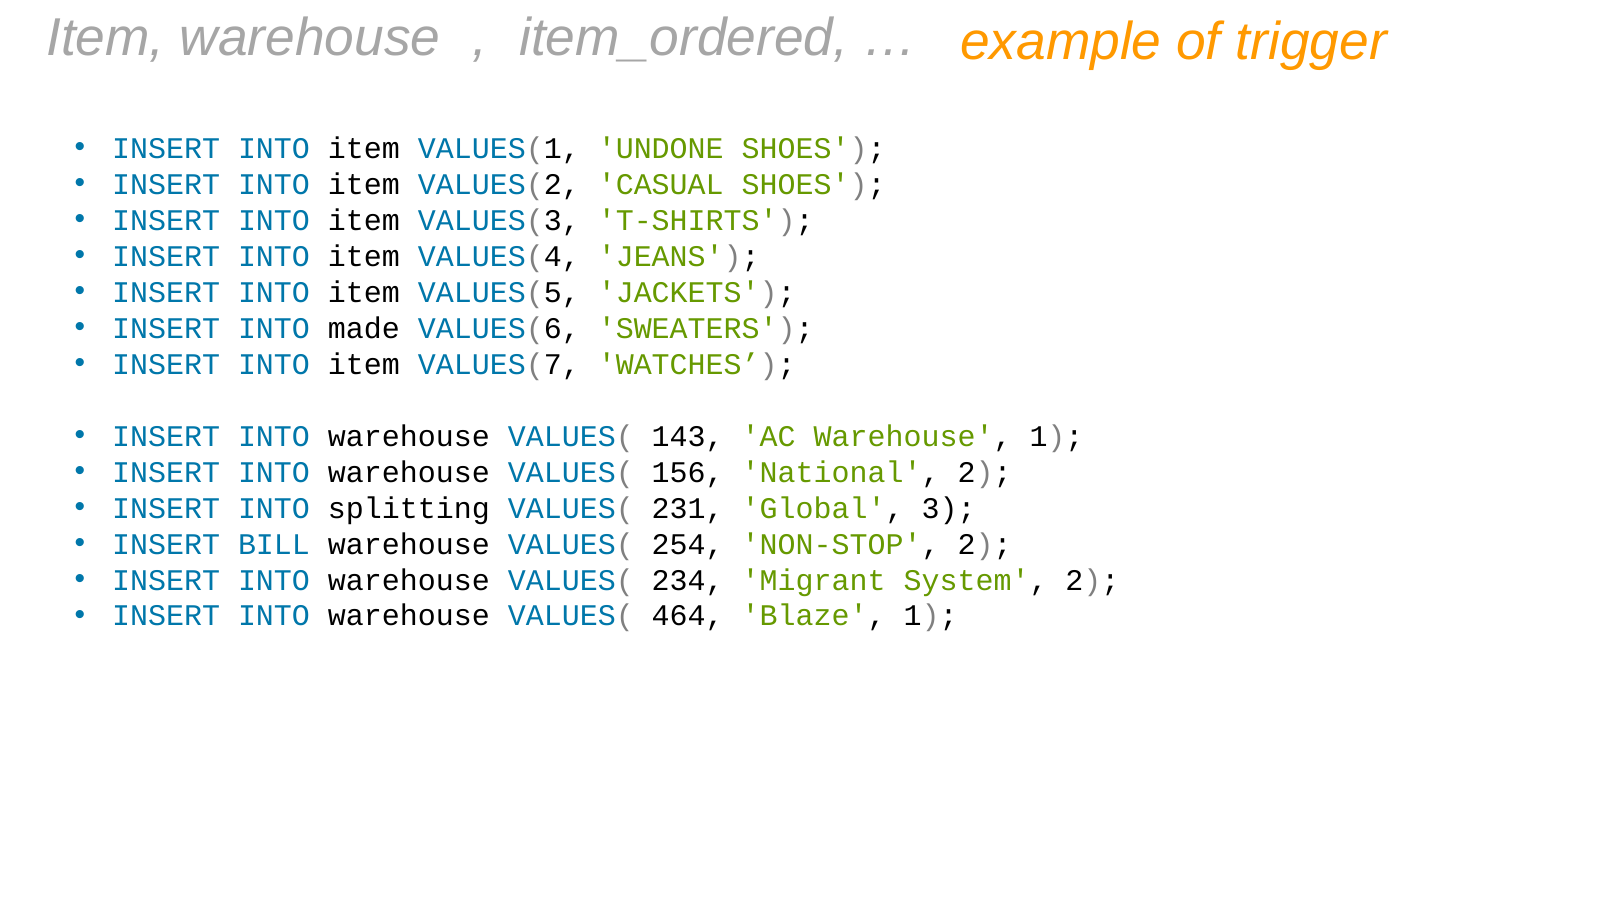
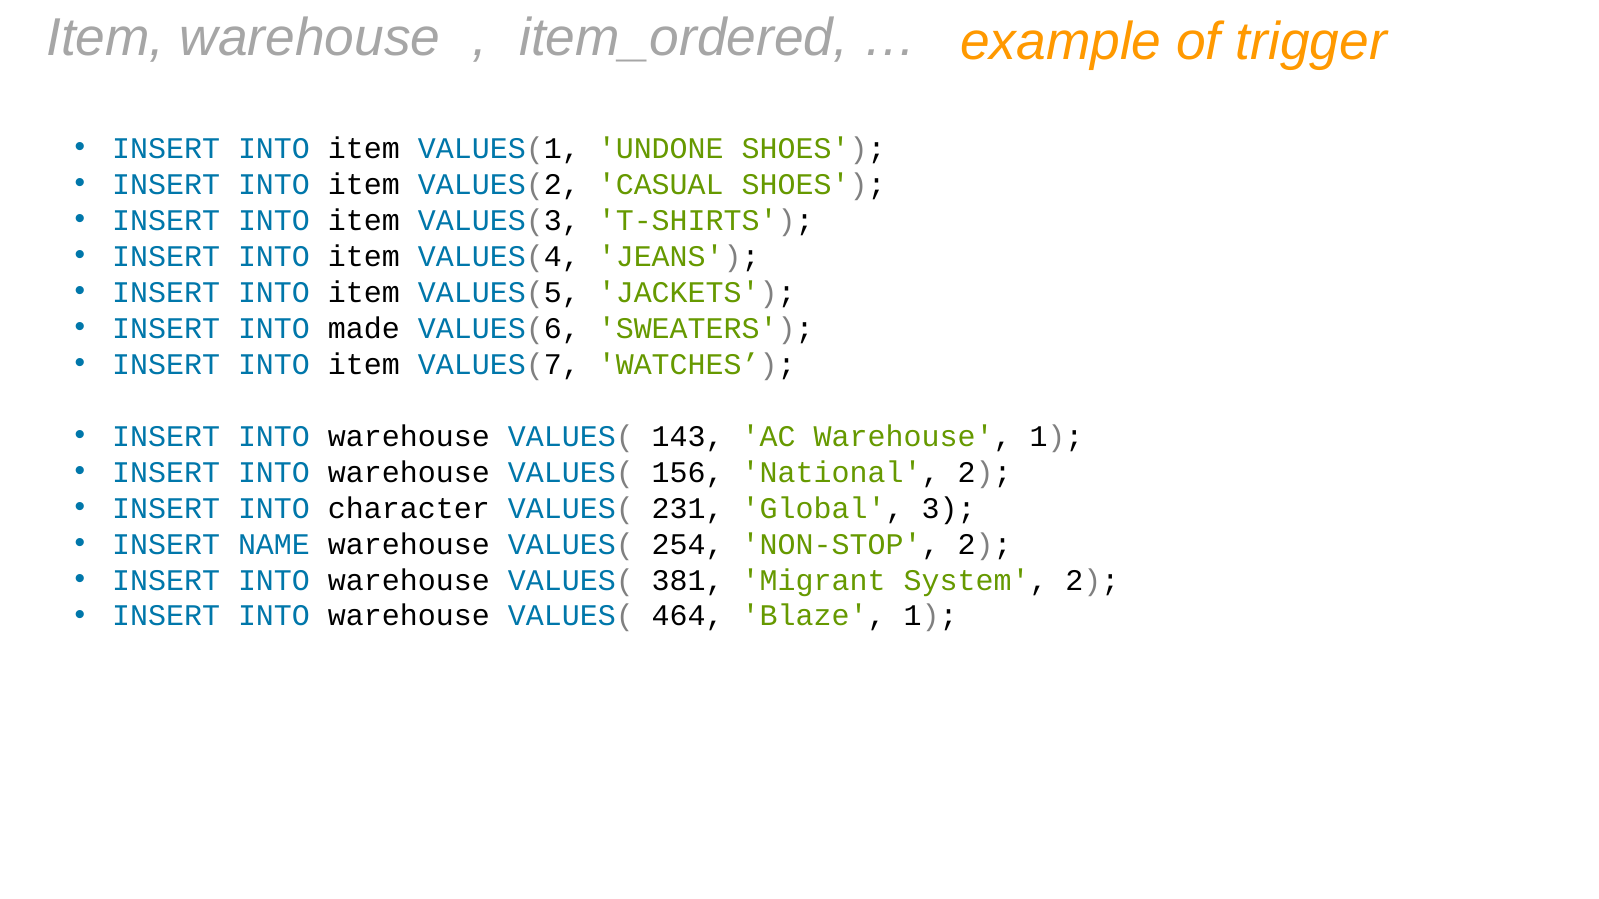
splitting: splitting -> character
BILL: BILL -> NAME
234: 234 -> 381
